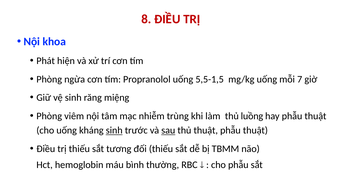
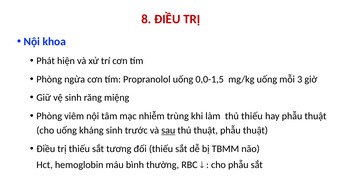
5,5-1,5: 5,5-1,5 -> 0,0-1,5
7: 7 -> 3
thủ luồng: luồng -> thiếu
sinh at (114, 130) underline: present -> none
